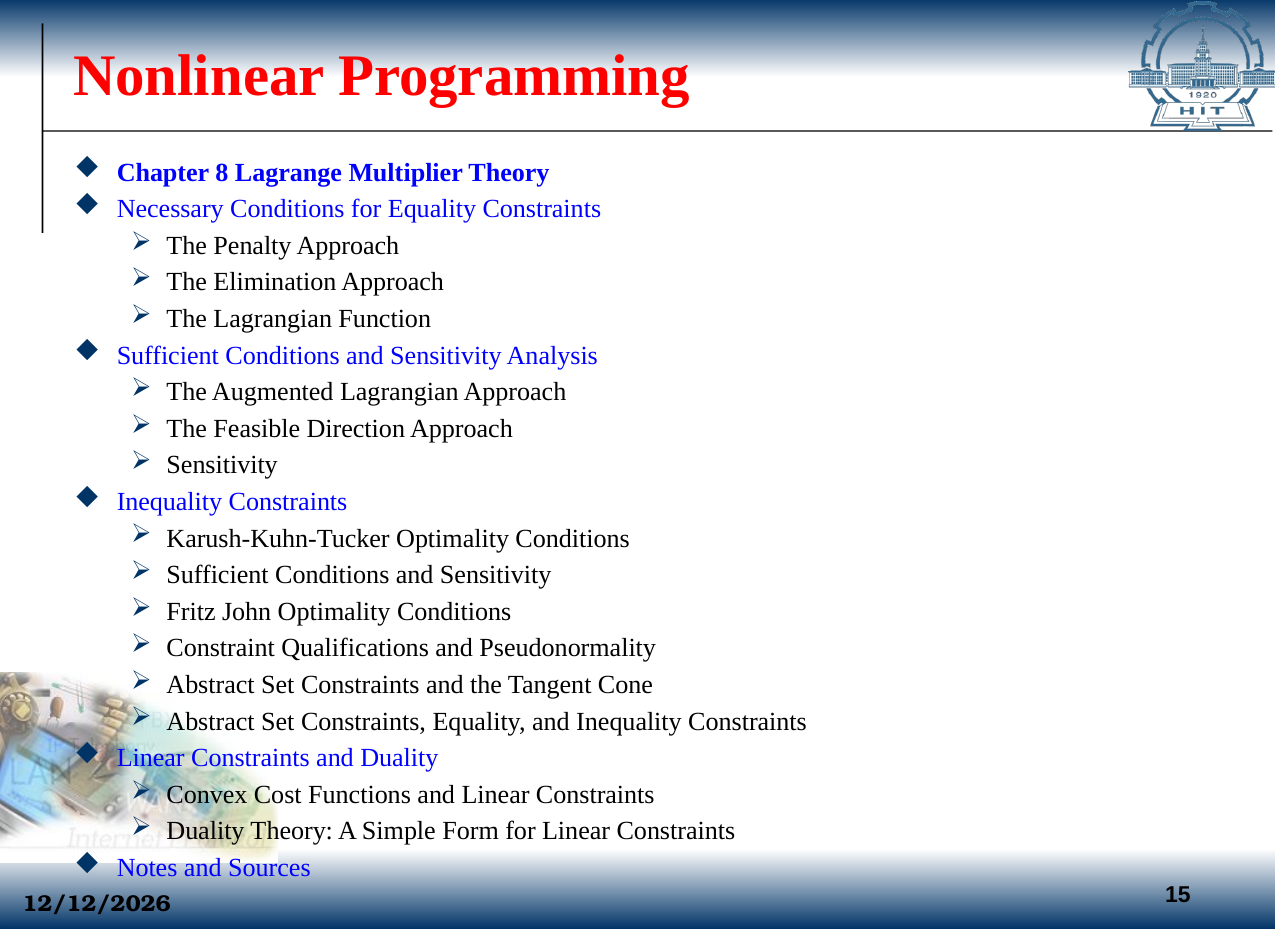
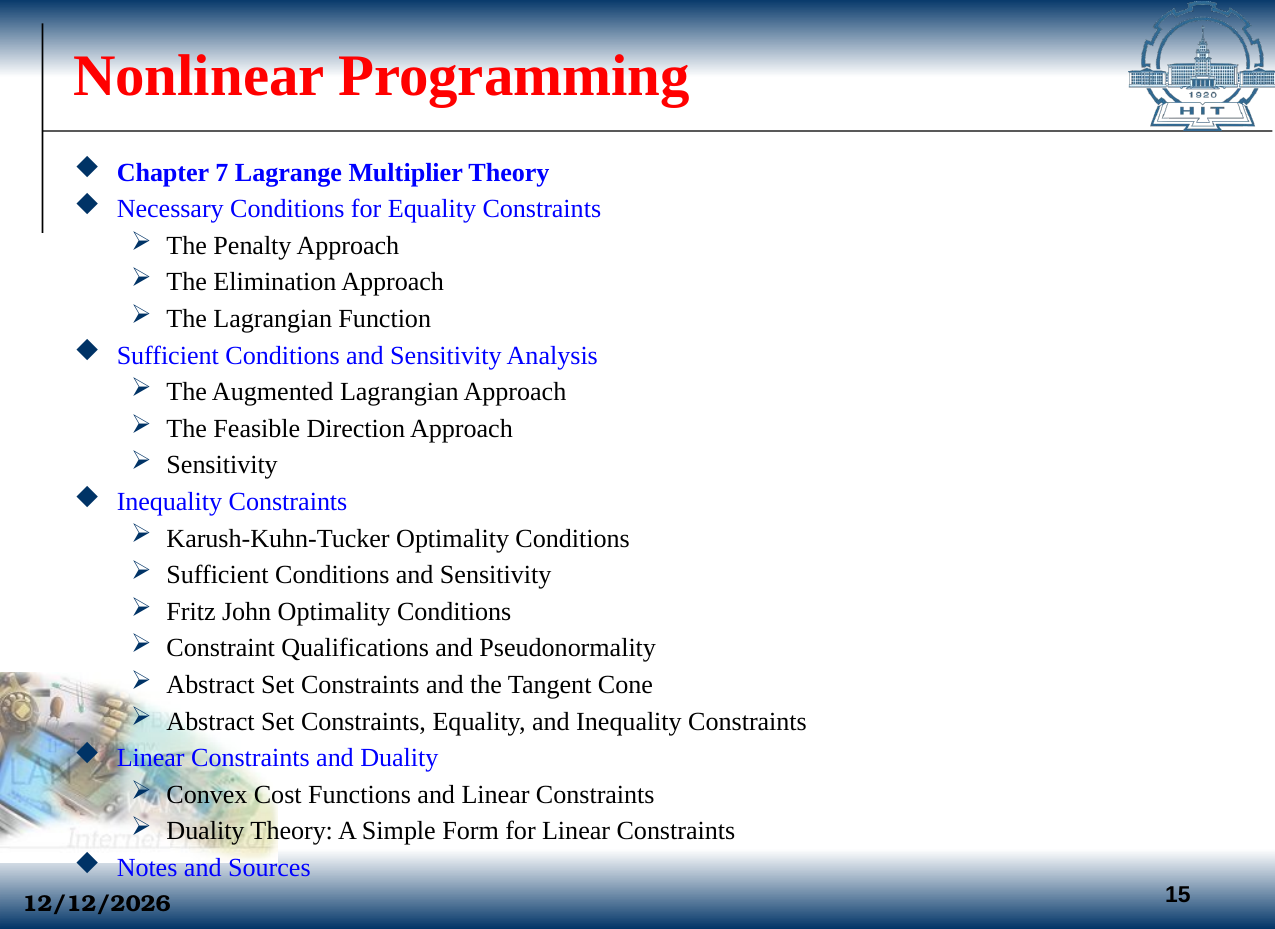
8: 8 -> 7
